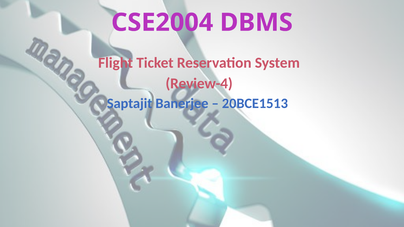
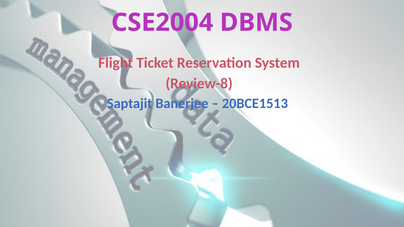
Review-4: Review-4 -> Review-8
